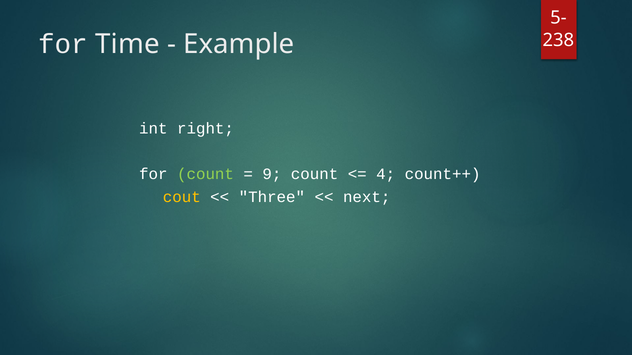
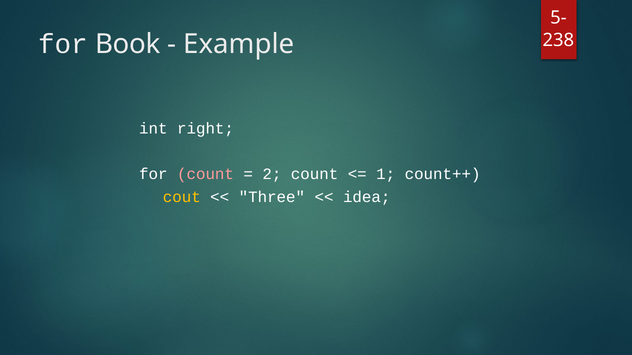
Time: Time -> Book
count at (206, 174) colour: light green -> pink
9: 9 -> 2
4: 4 -> 1
next: next -> idea
